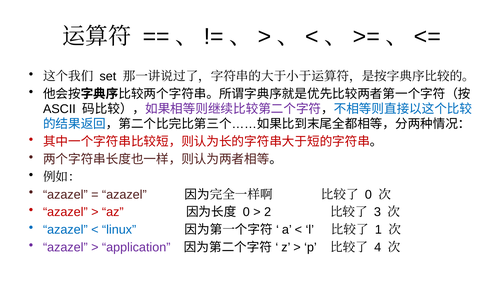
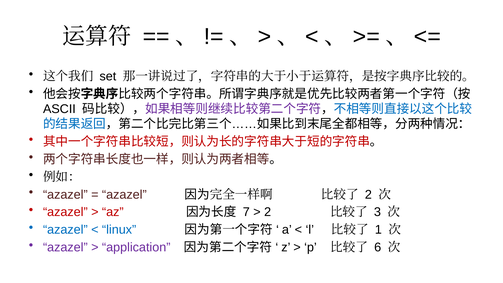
0 at (368, 194): 0 -> 2
0 at (246, 212): 0 -> 7
4: 4 -> 6
